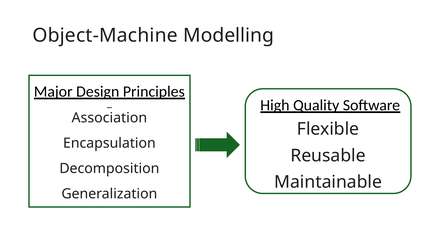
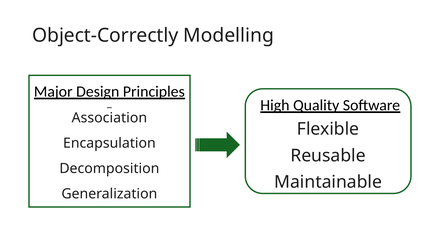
Object-Machine: Object-Machine -> Object-Correctly
